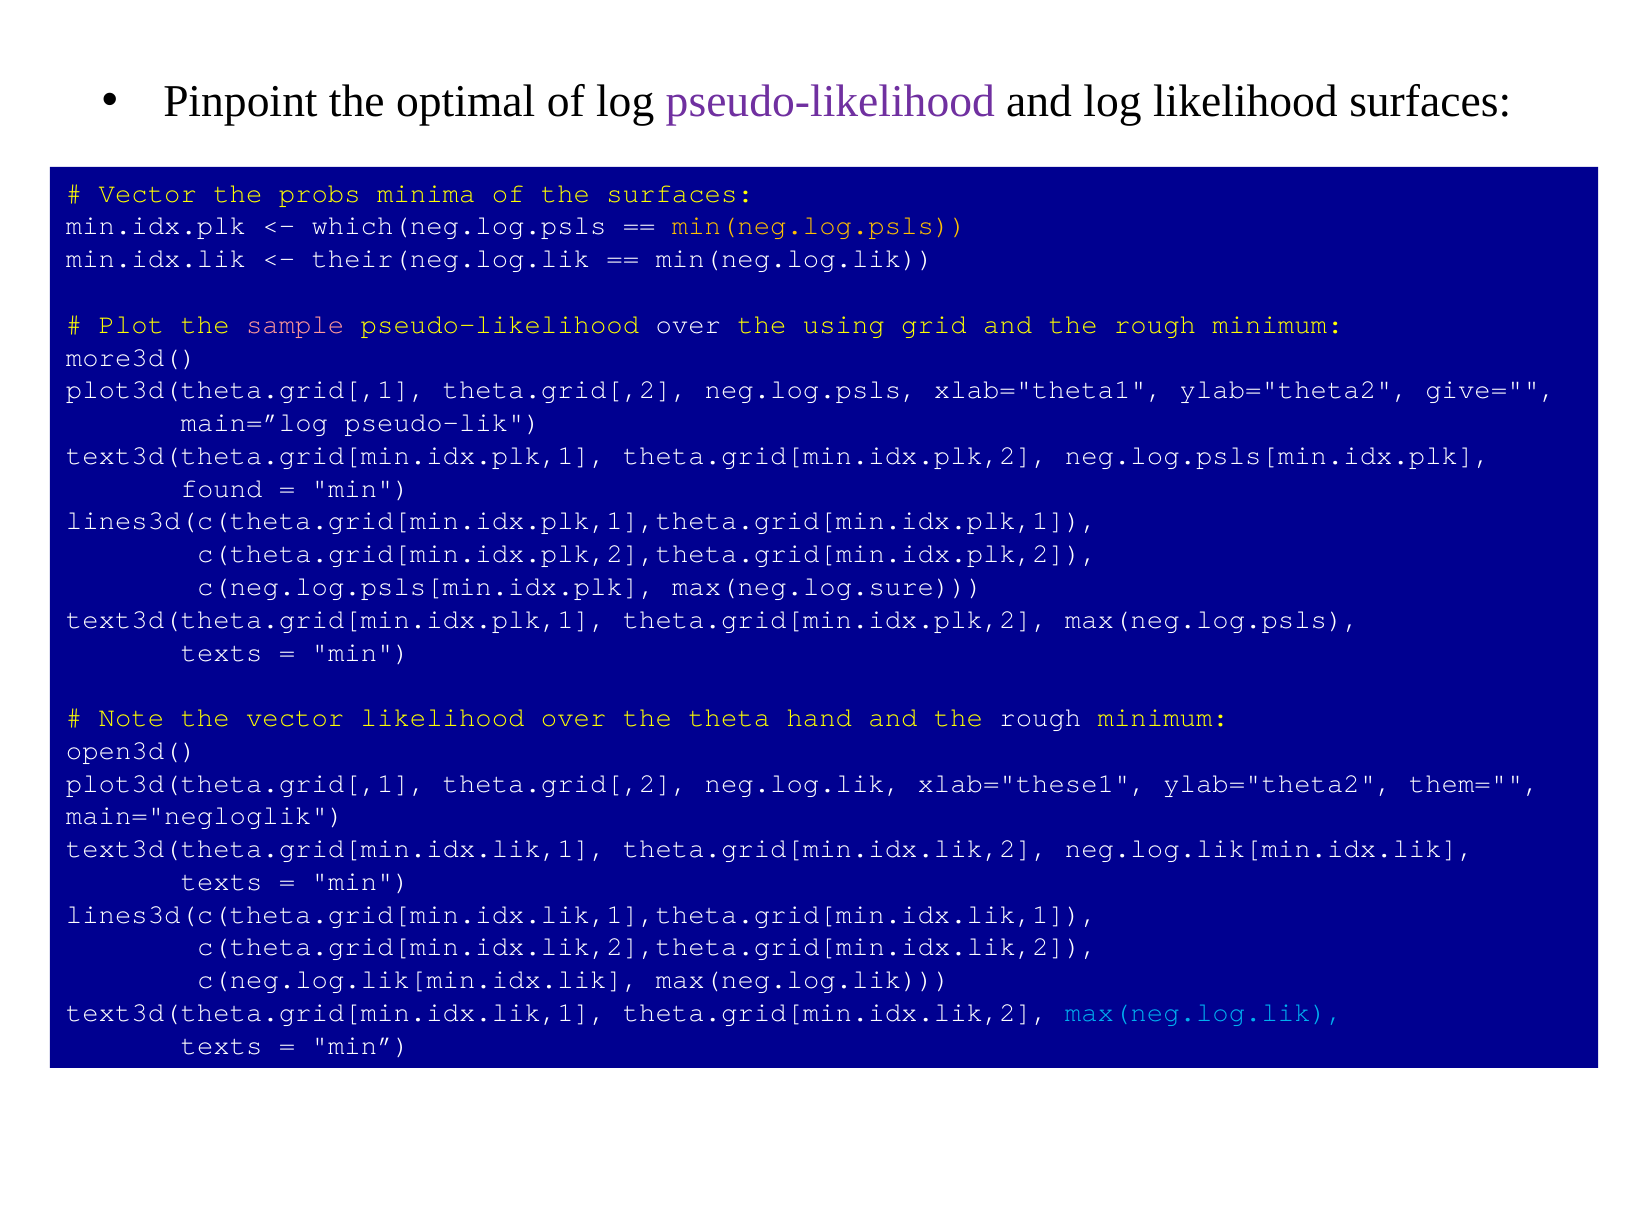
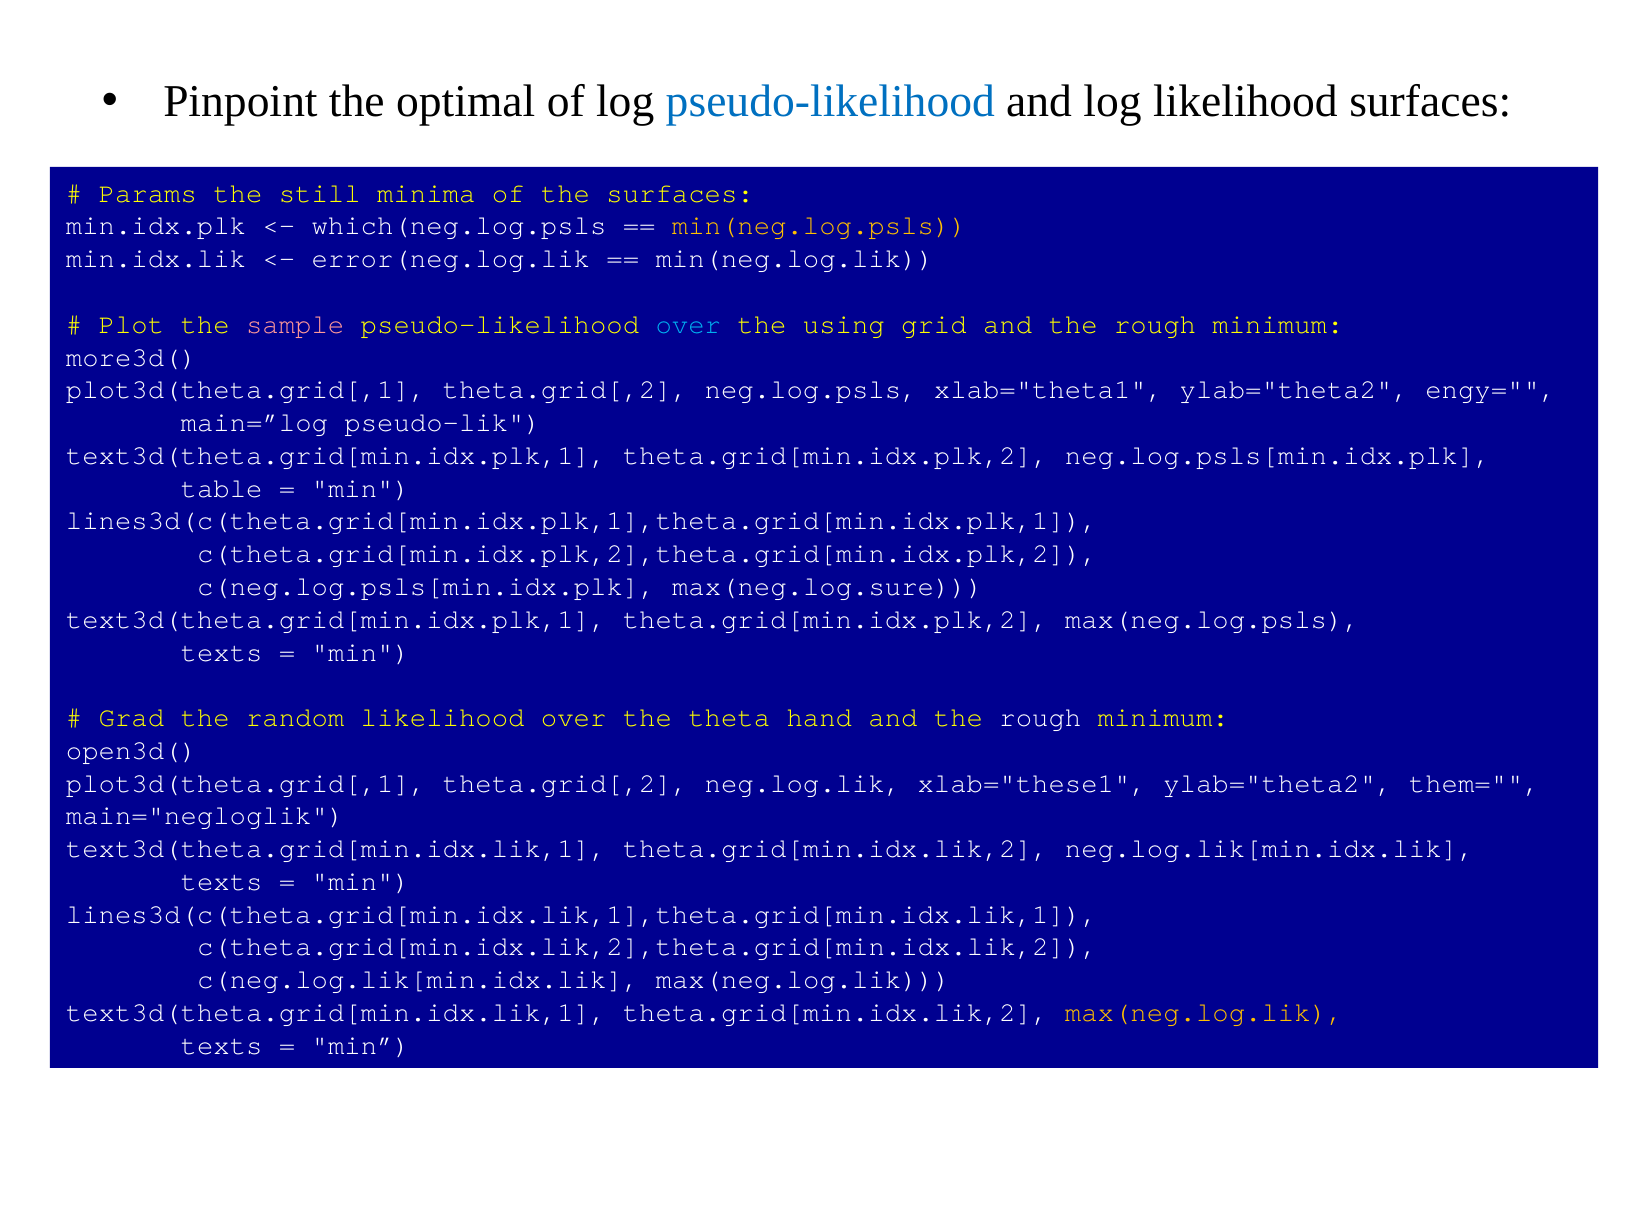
pseudo-likelihood at (830, 102) colour: purple -> blue
Vector at (148, 193): Vector -> Params
probs: probs -> still
their(neg.log.lik: their(neg.log.lik -> error(neg.log.lik
over at (688, 324) colour: white -> light blue
give=: give= -> engy=
found: found -> table
Note: Note -> Grad
the vector: vector -> random
max(neg.log.lik at (1204, 1013) colour: light blue -> yellow
